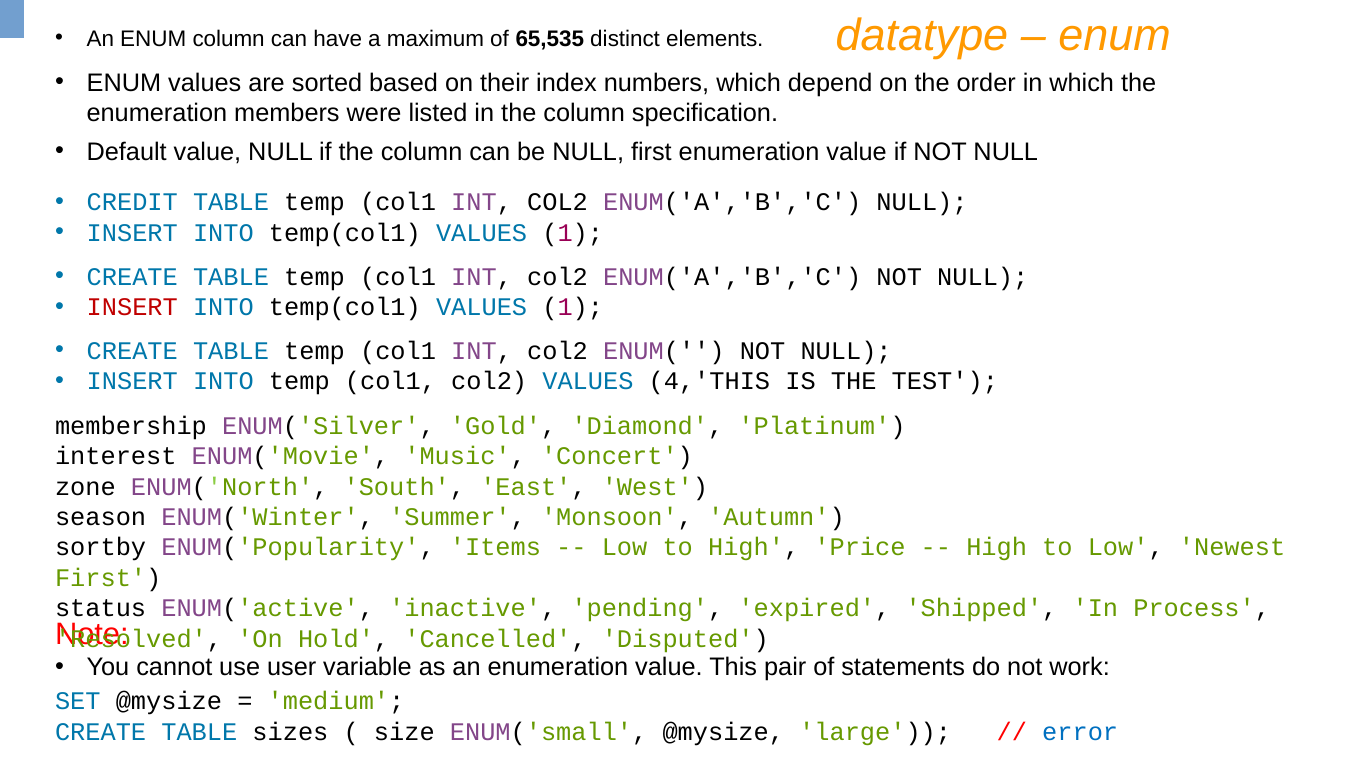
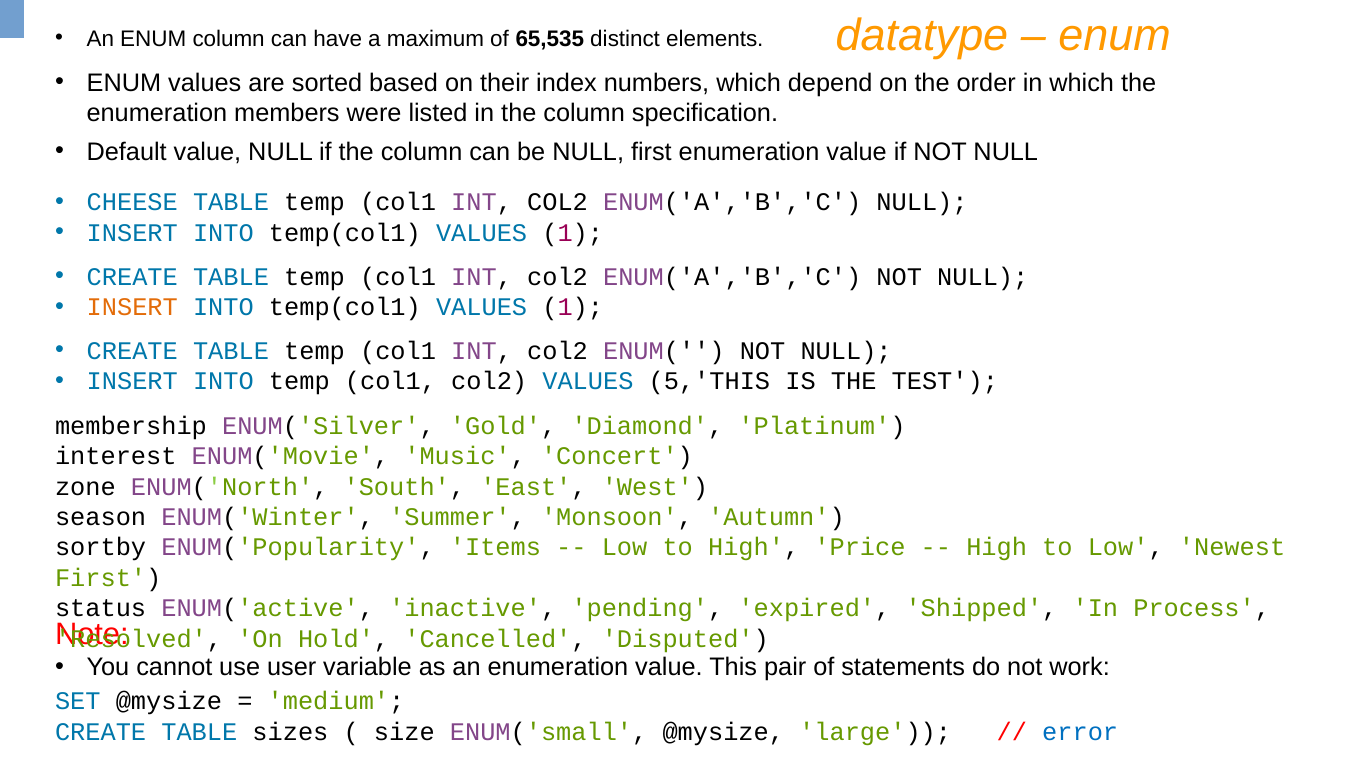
CREDIT: CREDIT -> CHEESE
INSERT at (132, 307) colour: red -> orange
4,'THIS: 4,'THIS -> 5,'THIS
